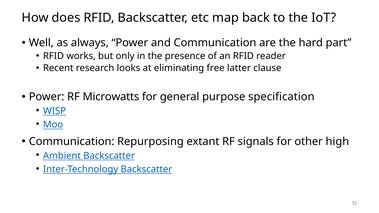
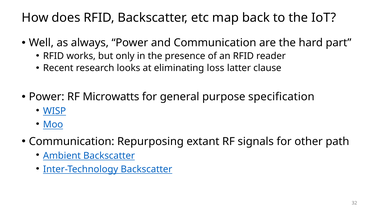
free: free -> loss
high: high -> path
